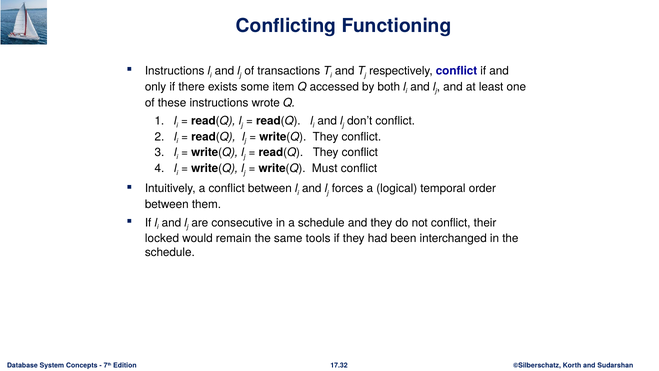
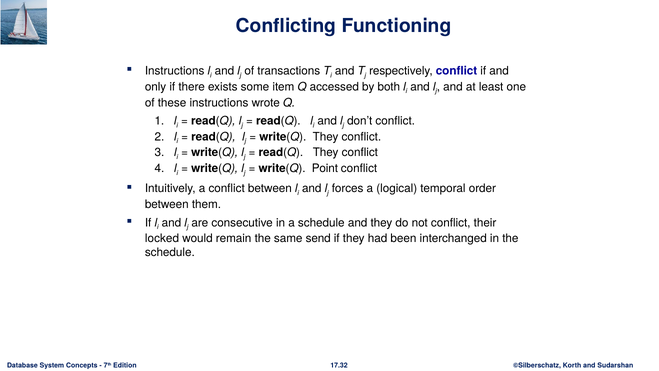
Must: Must -> Point
tools: tools -> send
